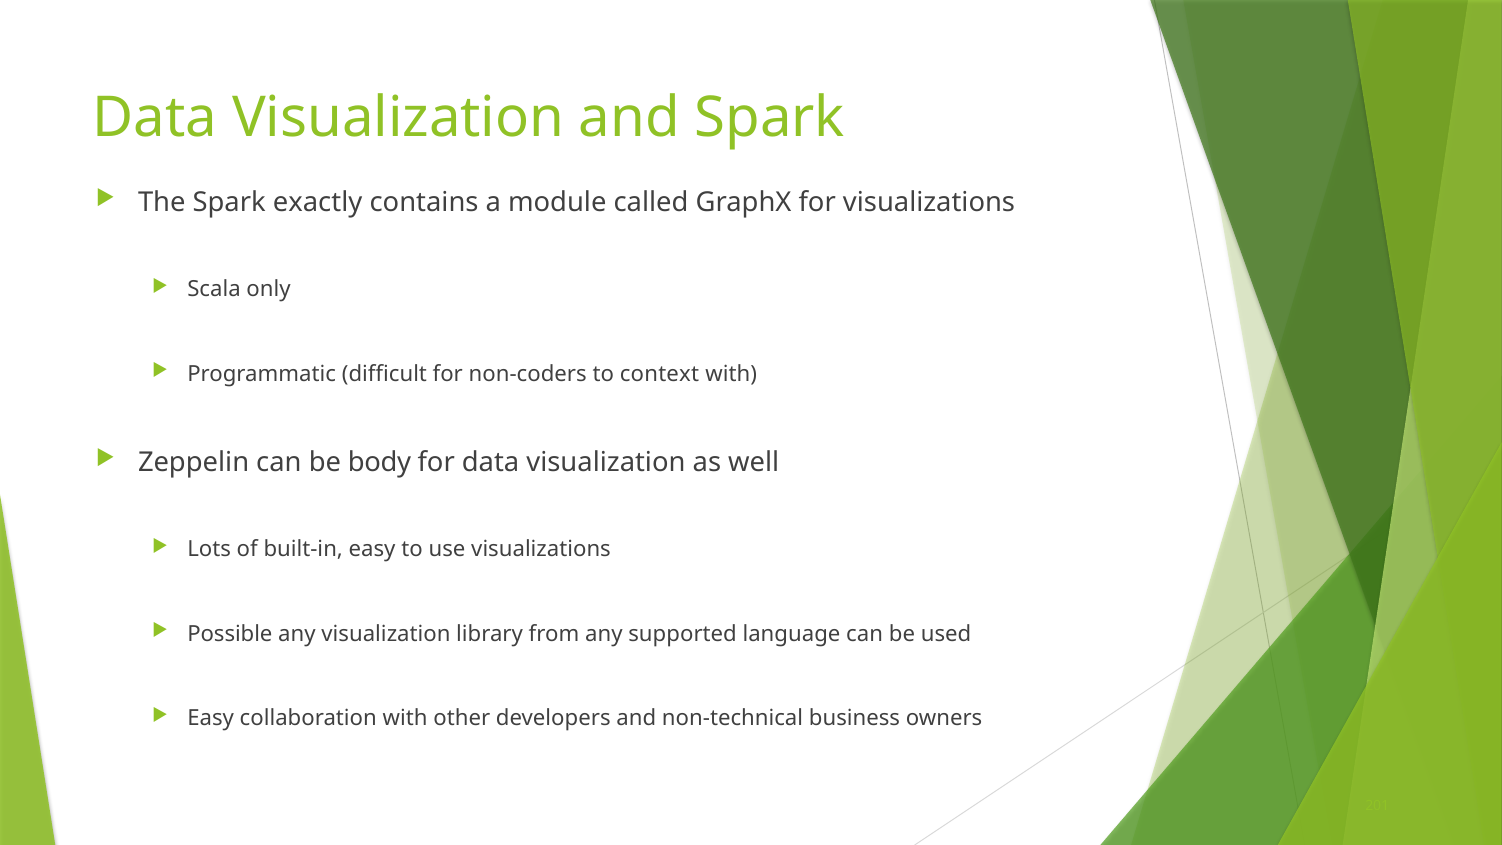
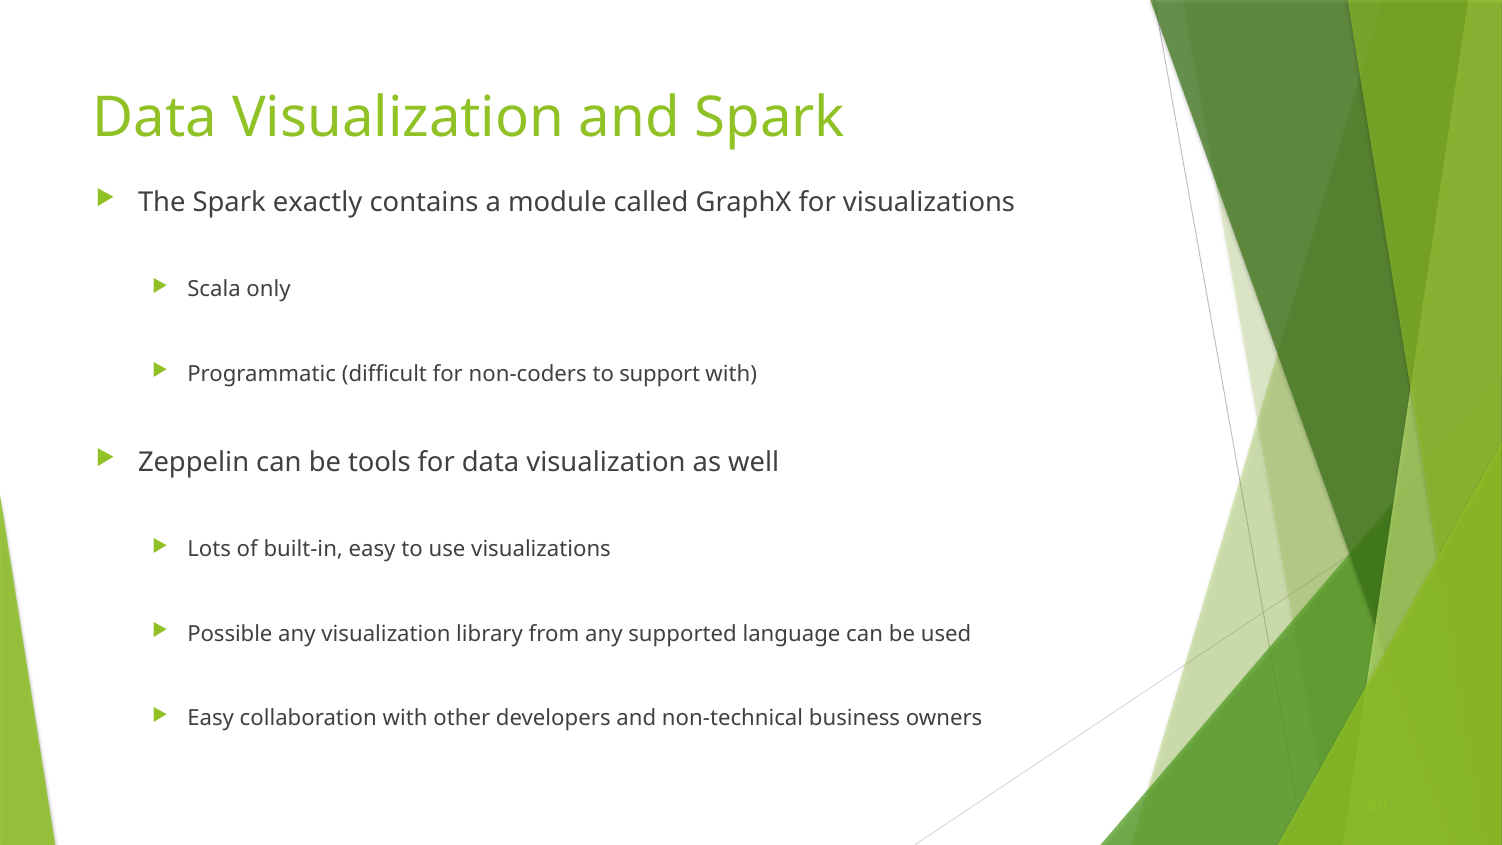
context: context -> support
body: body -> tools
